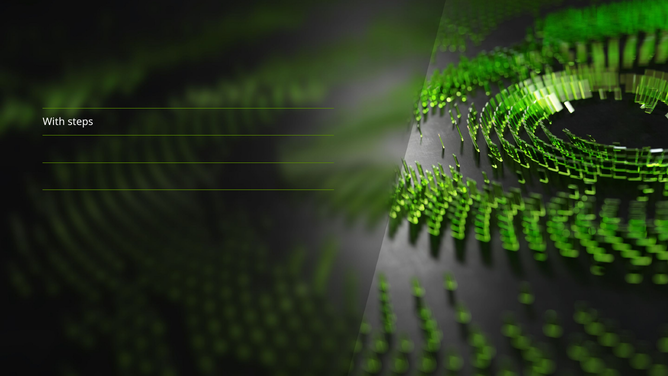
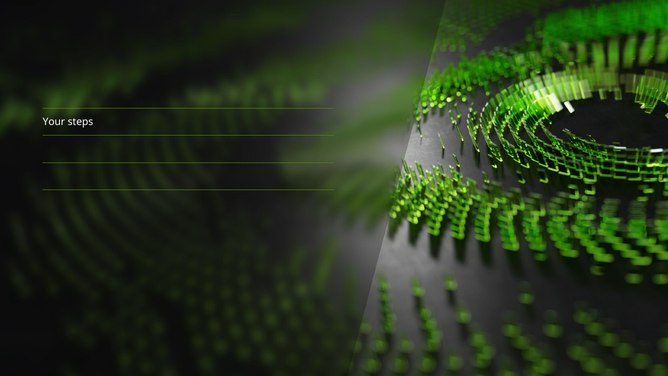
With: With -> Your
